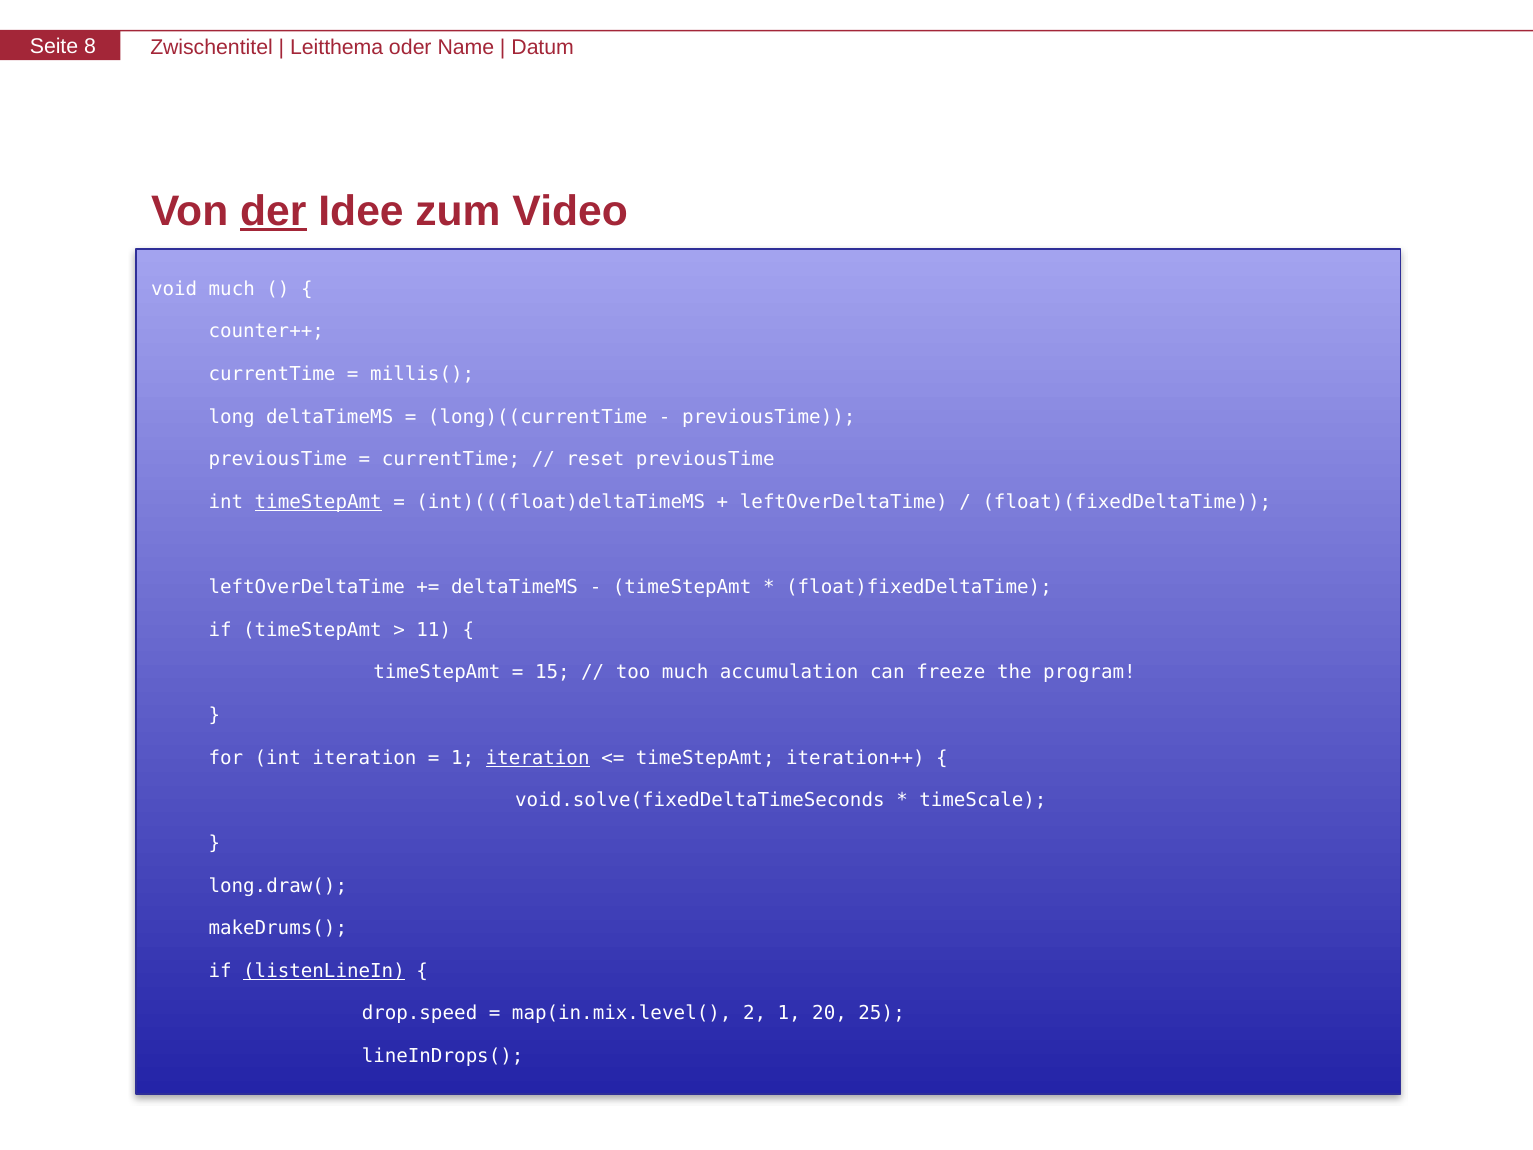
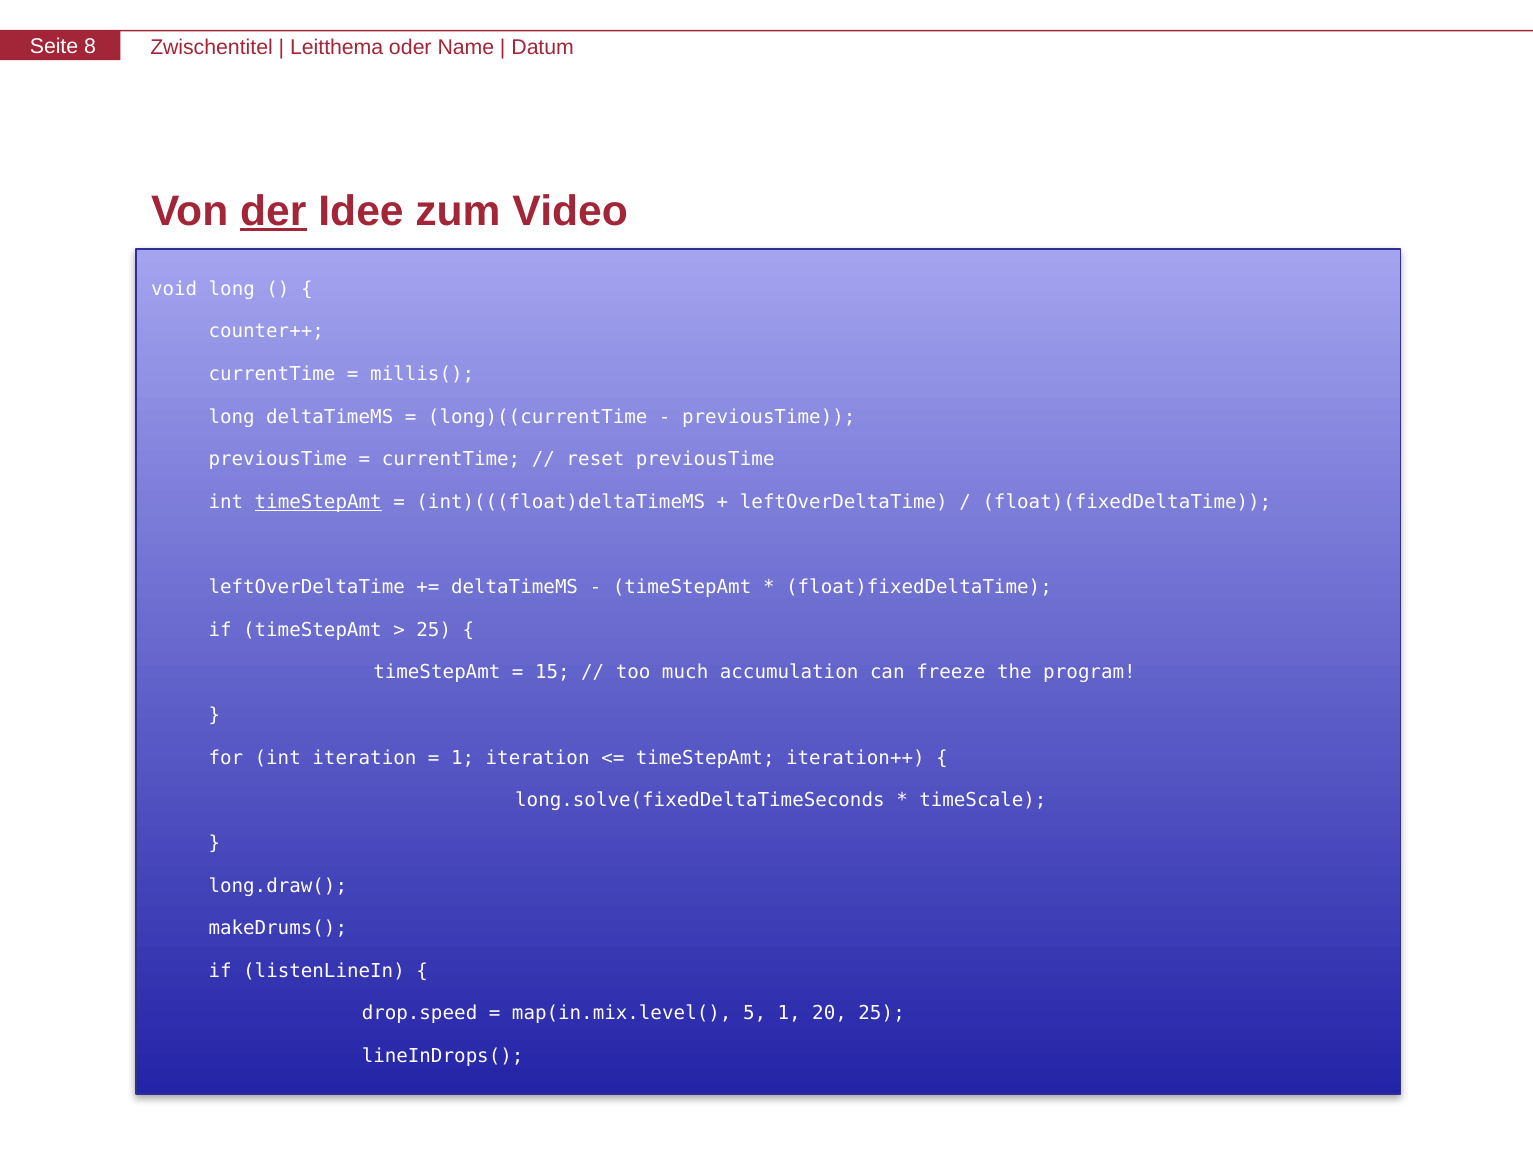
void much: much -> long
11 at (434, 630): 11 -> 25
iteration at (538, 758) underline: present -> none
void.solve(fixedDeltaTimeSeconds: void.solve(fixedDeltaTimeSeconds -> long.solve(fixedDeltaTimeSeconds
listenLineIn underline: present -> none
2: 2 -> 5
